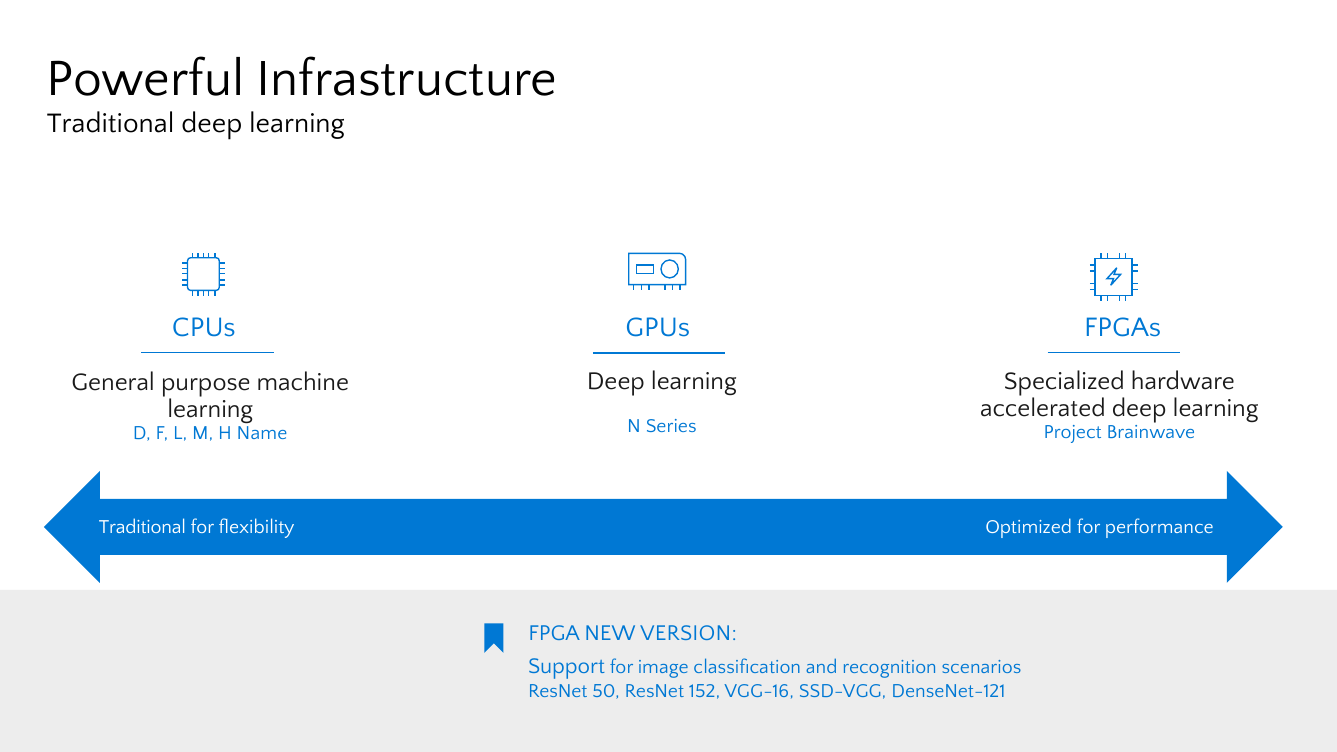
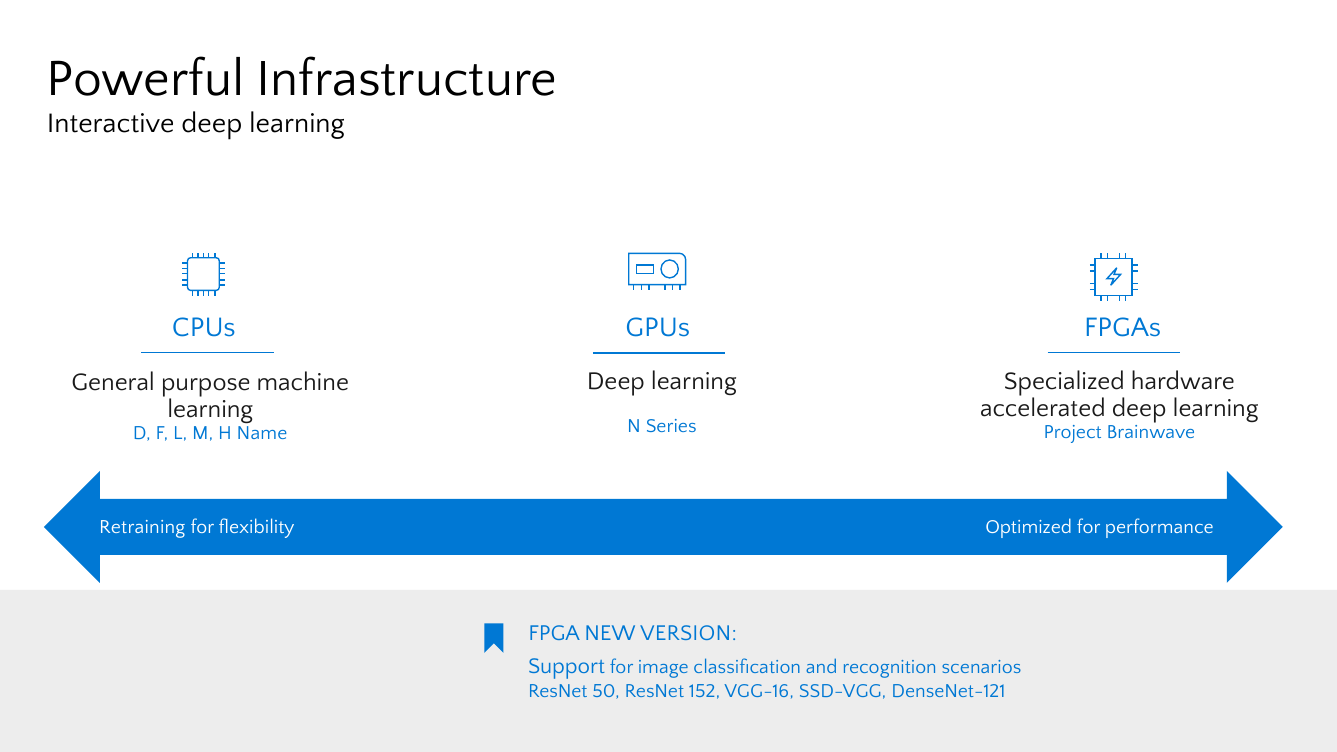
Traditional at (111, 124): Traditional -> Interactive
Traditional at (142, 527): Traditional -> Retraining
